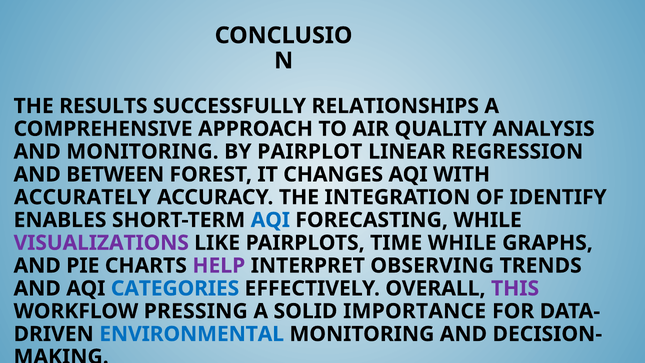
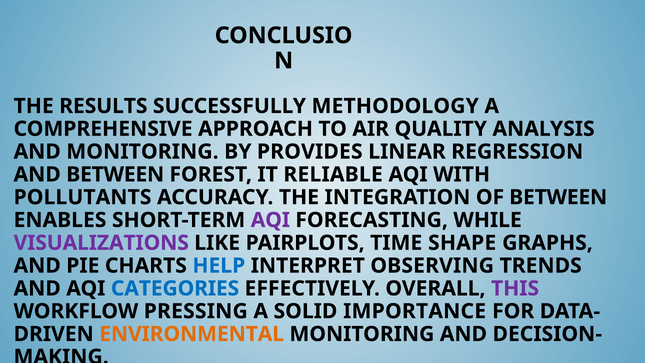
RELATIONSHIPS: RELATIONSHIPS -> METHODOLOGY
PAIRPLOT: PAIRPLOT -> PROVIDES
CHANGES: CHANGES -> RELIABLE
ACCURATELY: ACCURATELY -> POLLUTANTS
OF IDENTIFY: IDENTIFY -> BETWEEN
AQI at (270, 220) colour: blue -> purple
TIME WHILE: WHILE -> SHAPE
HELP colour: purple -> blue
ENVIRONMENTAL colour: blue -> orange
